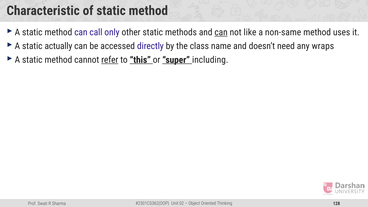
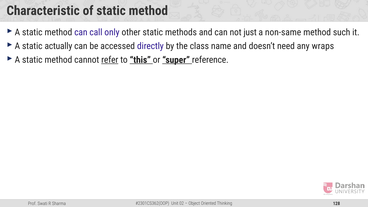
can at (221, 32) underline: present -> none
like: like -> just
uses: uses -> such
including: including -> reference
